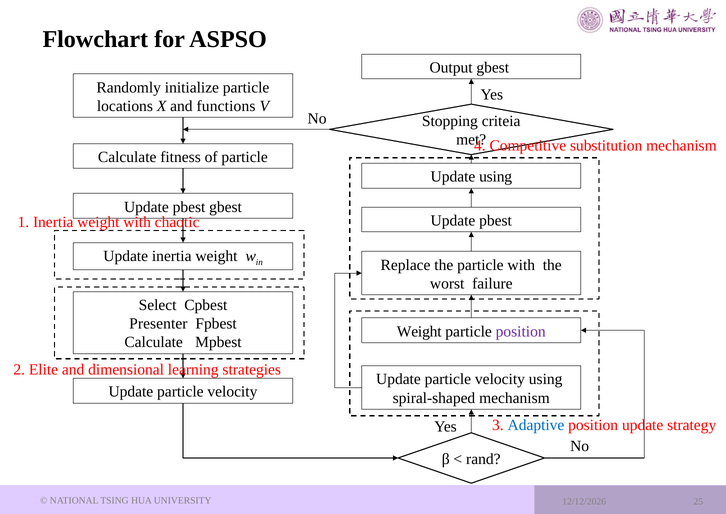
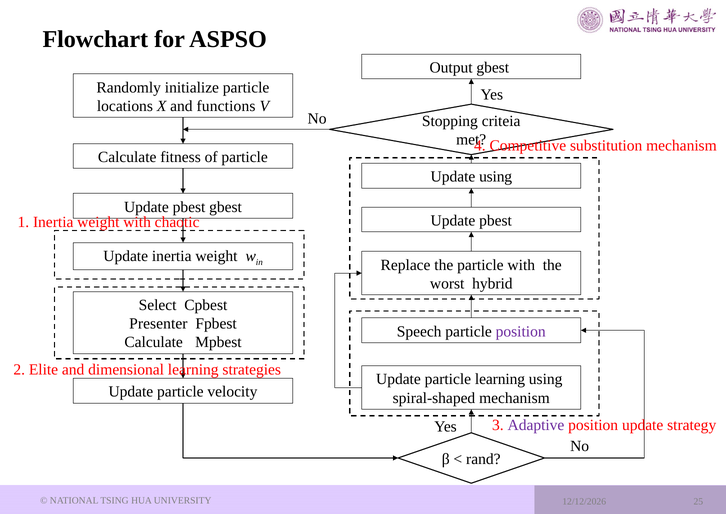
failure: failure -> hybrid
Weight at (419, 331): Weight -> Speech
velocity at (500, 379): velocity -> learning
Adaptive colour: blue -> purple
